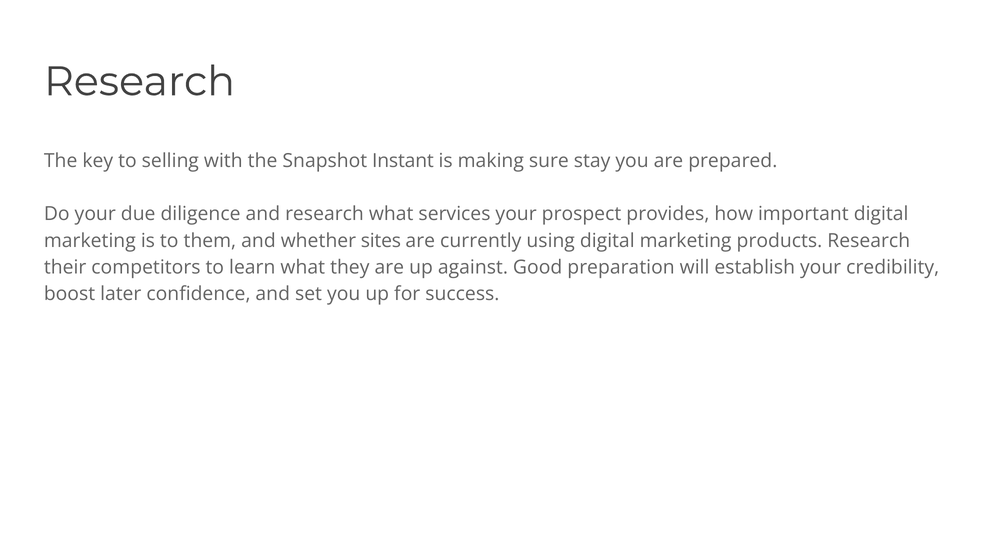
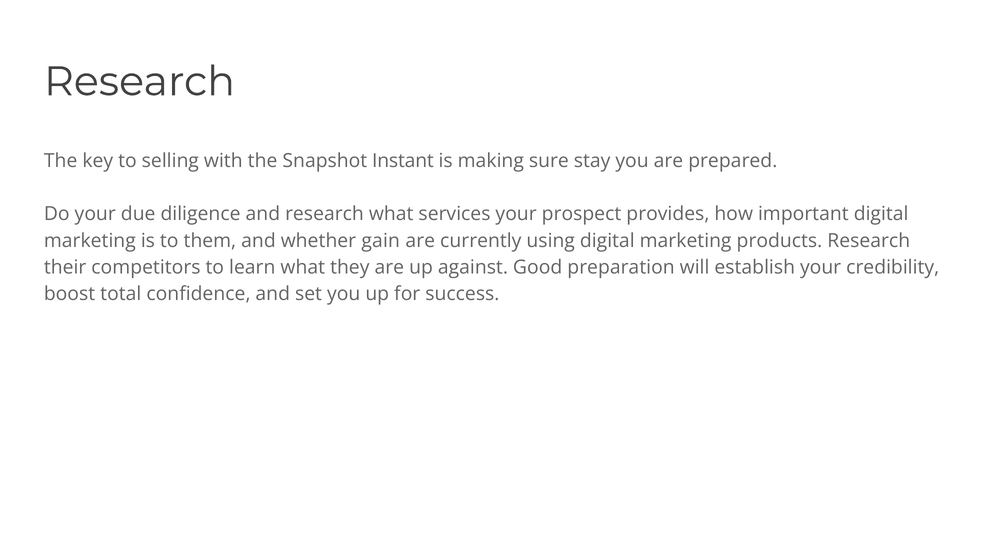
sites: sites -> gain
later: later -> total
